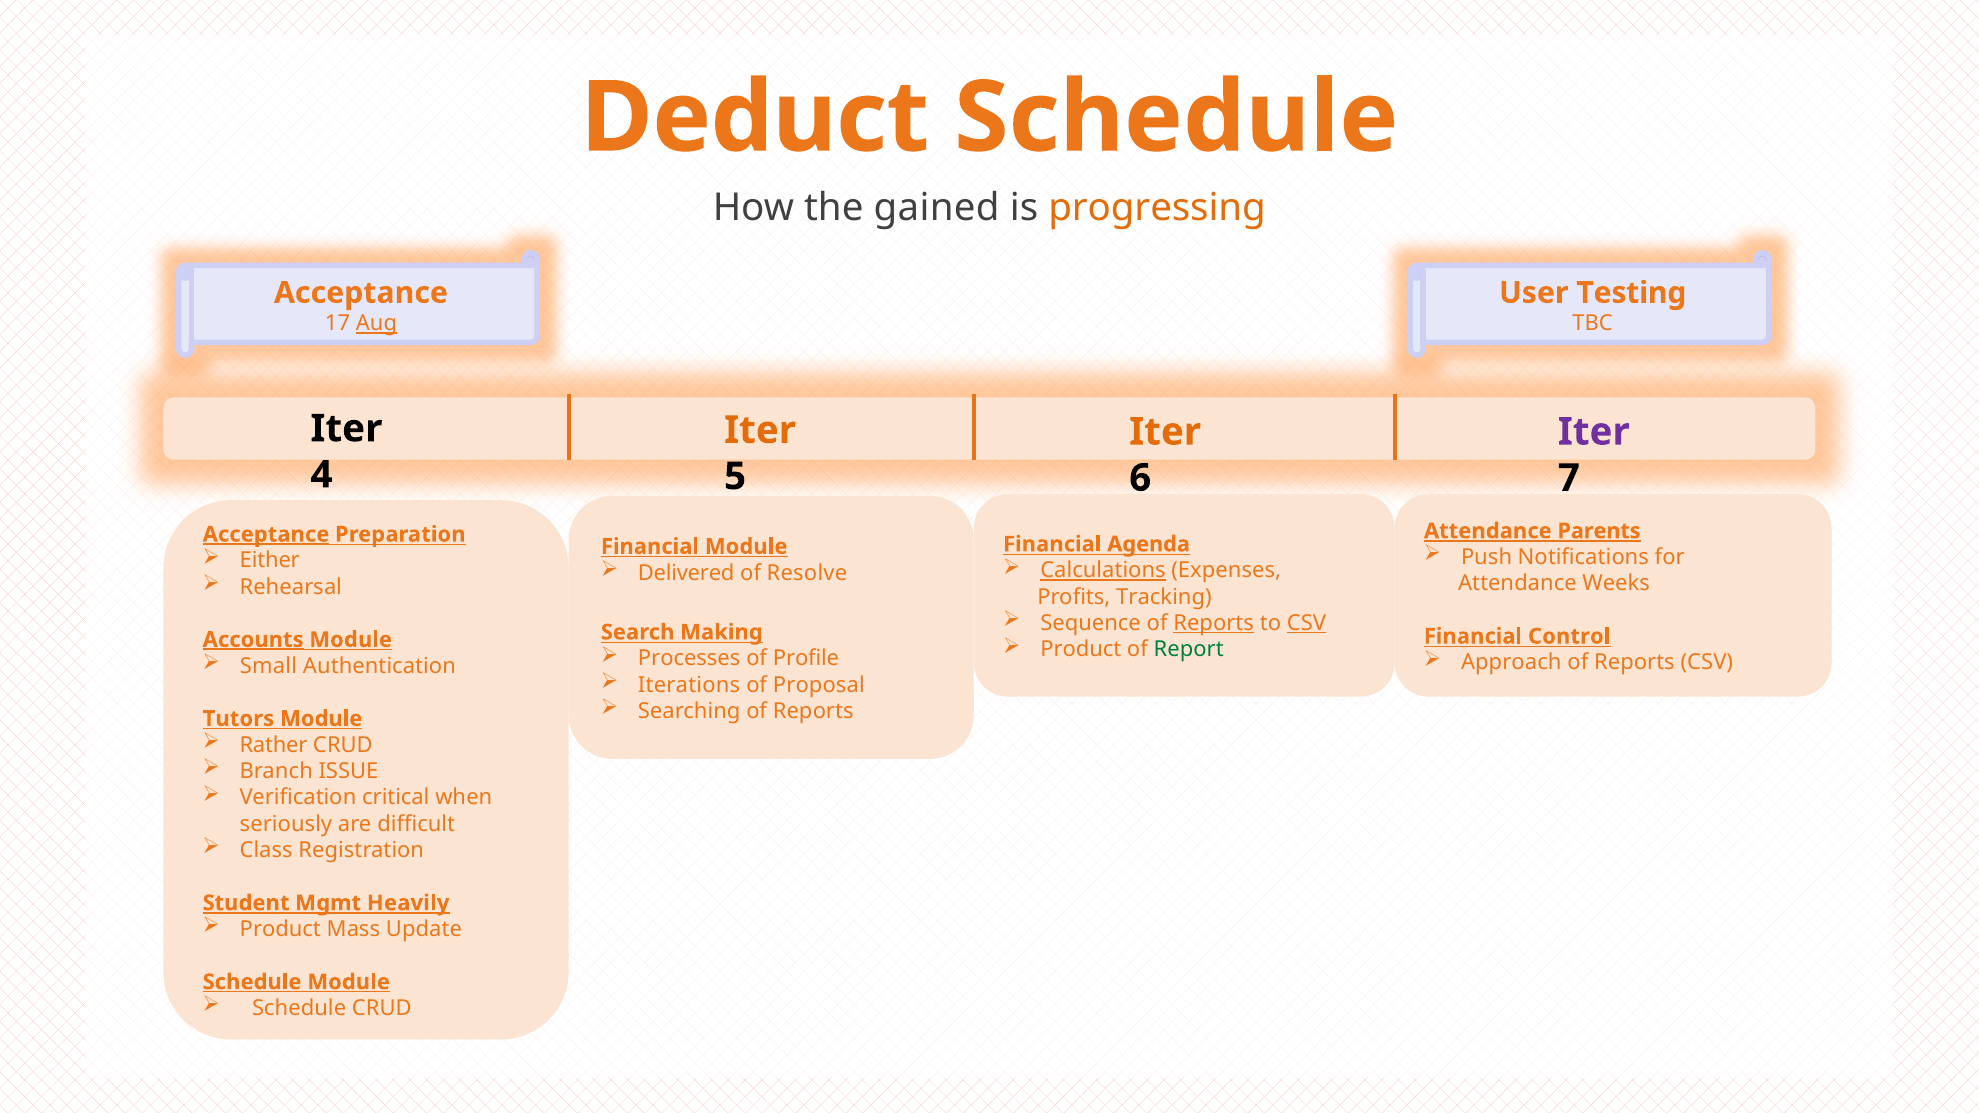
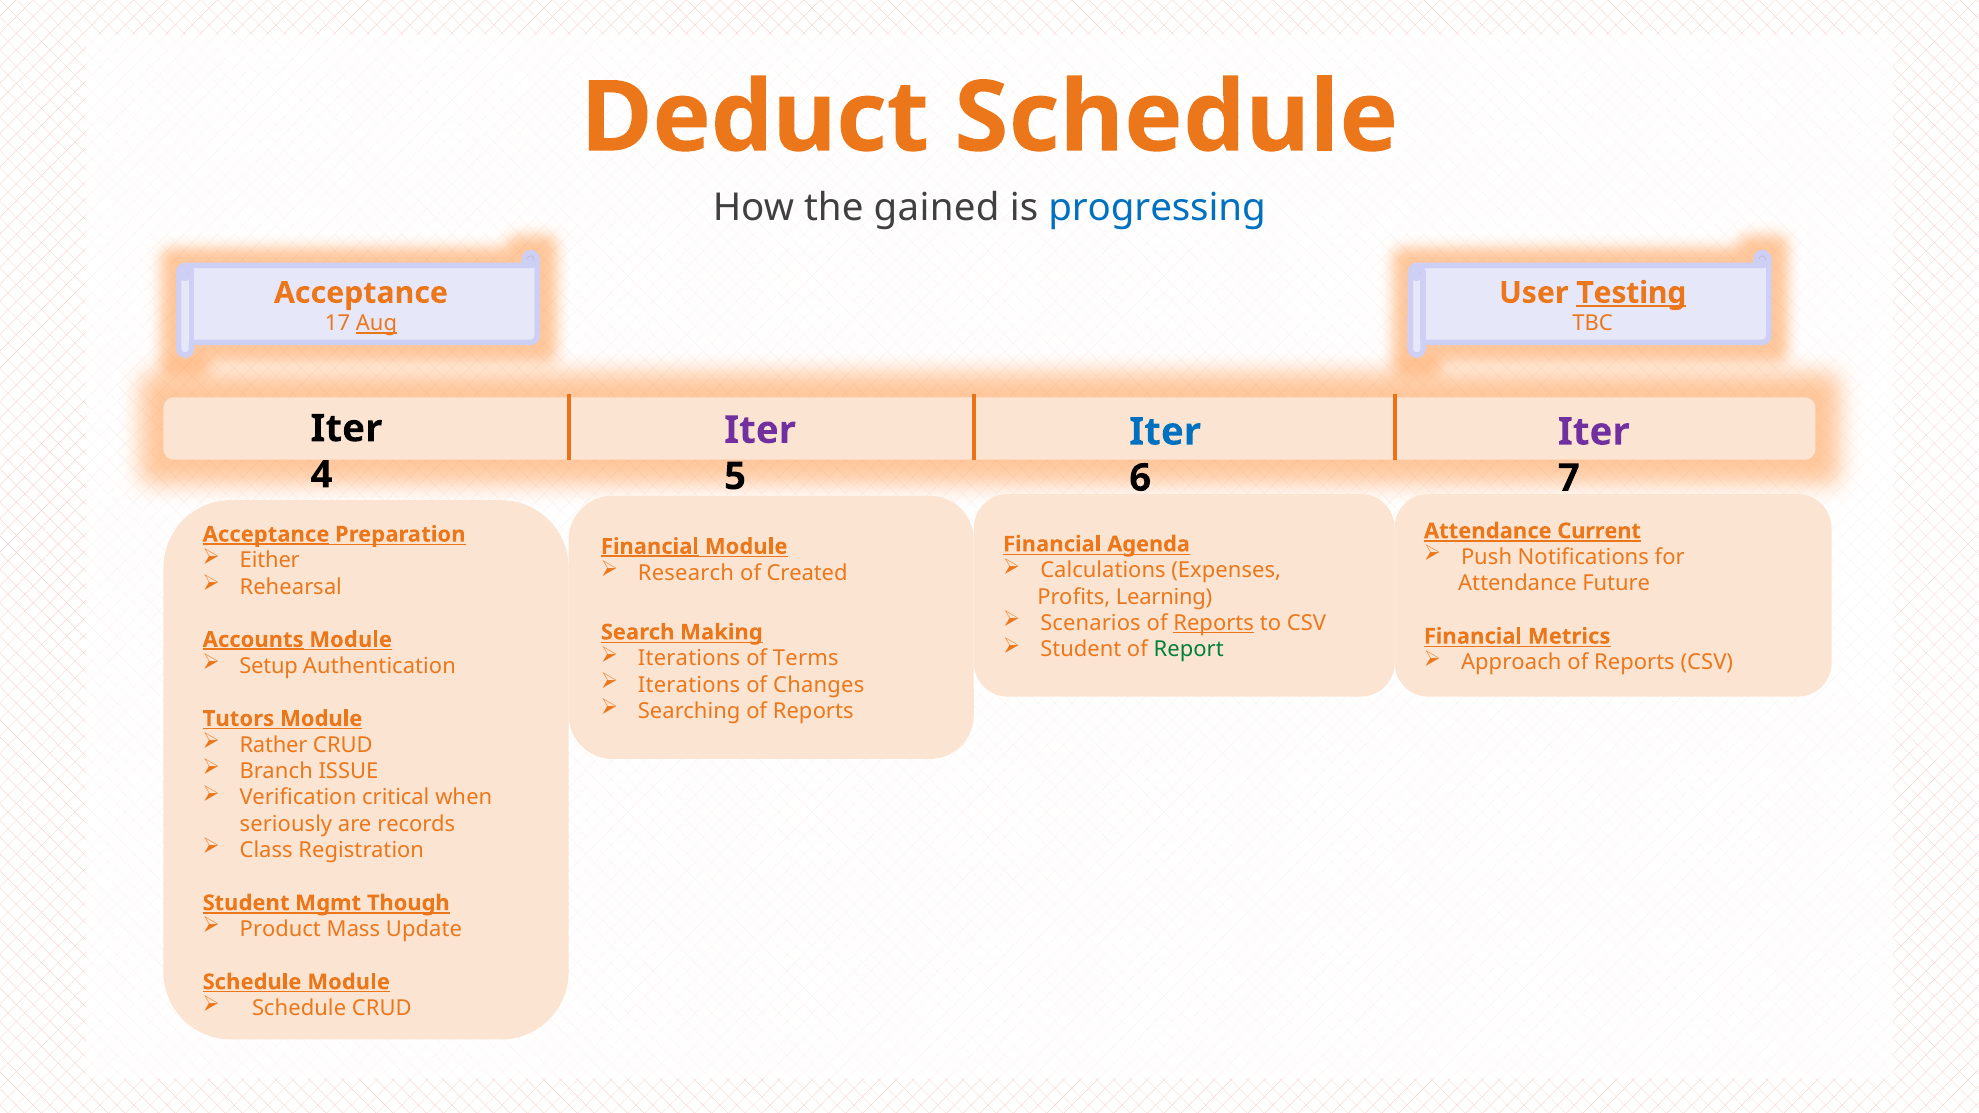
progressing colour: orange -> blue
Testing underline: none -> present
Iter at (760, 430) colour: orange -> purple
Iter at (1165, 432) colour: orange -> blue
Parents: Parents -> Current
Financial at (650, 547) underline: none -> present
Calculations underline: present -> none
Delivered: Delivered -> Research
Resolve: Resolve -> Created
Weeks: Weeks -> Future
Tracking: Tracking -> Learning
Sequence: Sequence -> Scenarios
CSV at (1307, 623) underline: present -> none
Control: Control -> Metrics
Product at (1081, 650): Product -> Student
Processes at (689, 659): Processes -> Iterations
Profile: Profile -> Terms
Small: Small -> Setup
Proposal: Proposal -> Changes
difficult: difficult -> records
Heavily: Heavily -> Though
